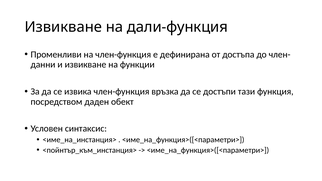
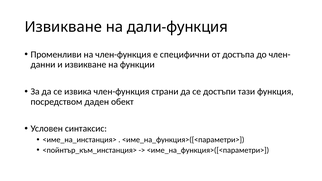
дефинирана: дефинирана -> специфични
връзка: връзка -> страни
